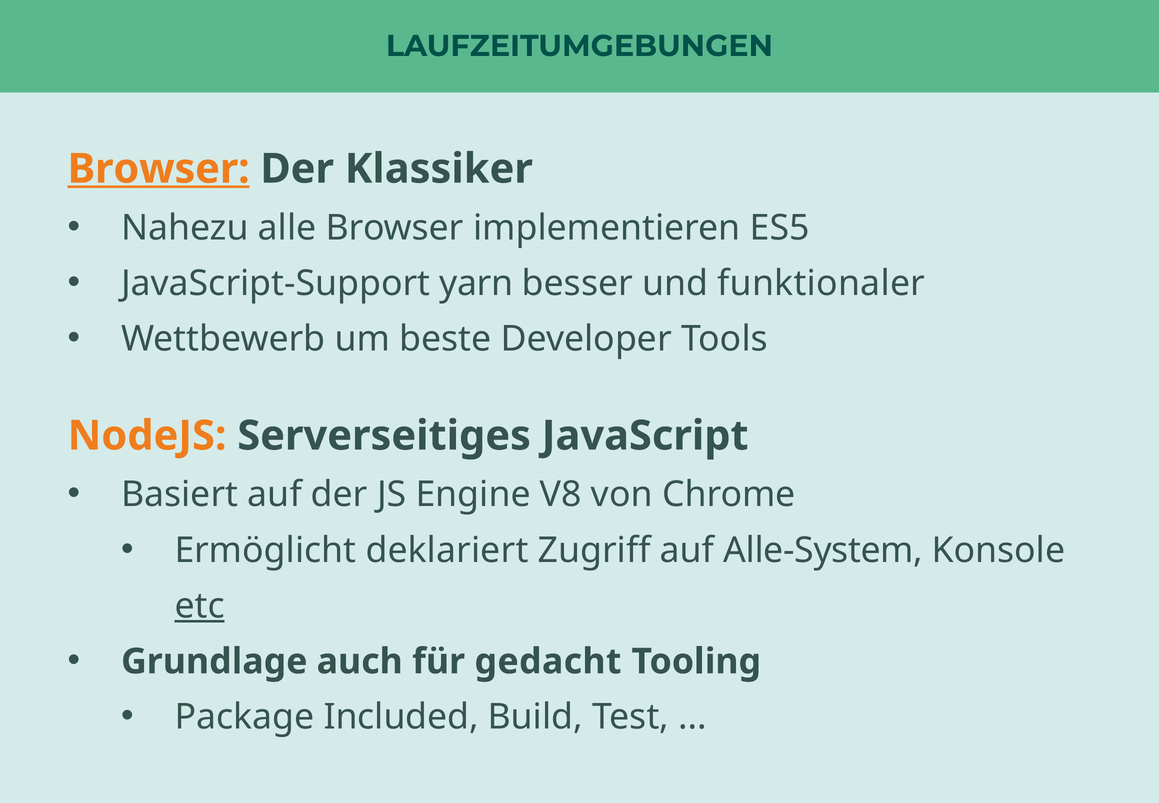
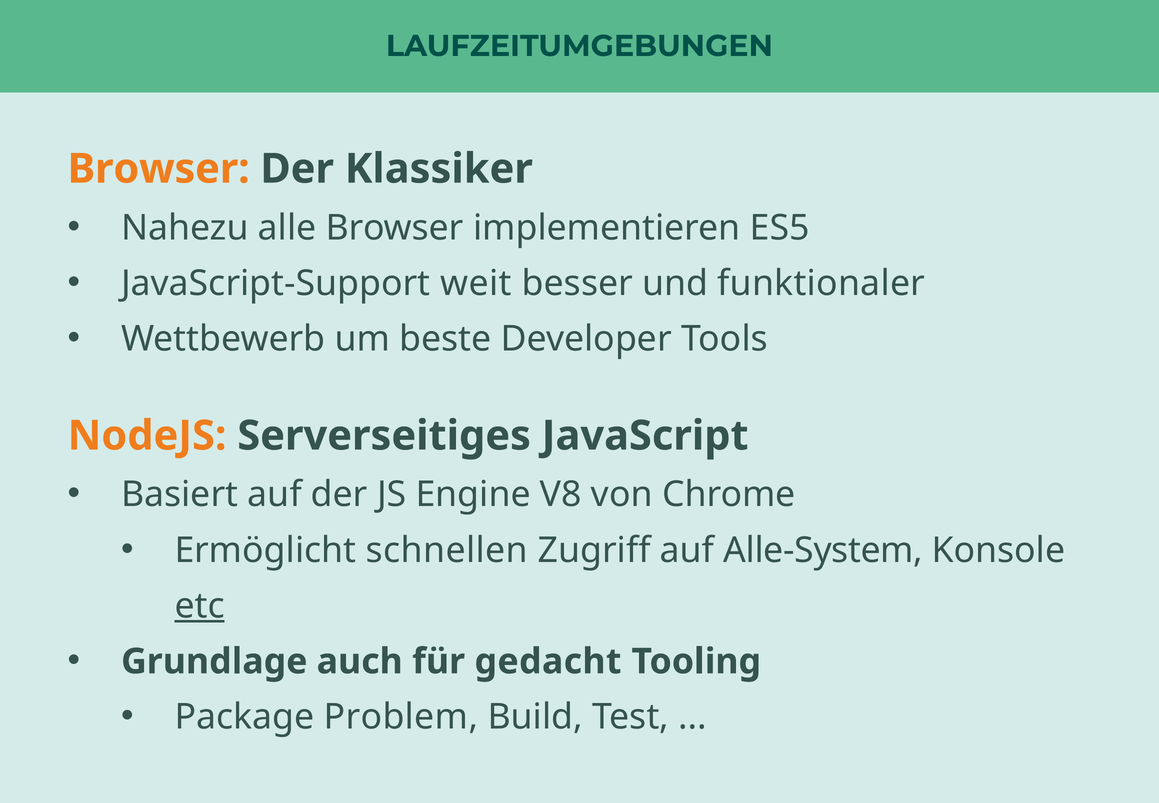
Browser at (159, 169) underline: present -> none
yarn: yarn -> weit
deklariert: deklariert -> schnellen
Included: Included -> Problem
